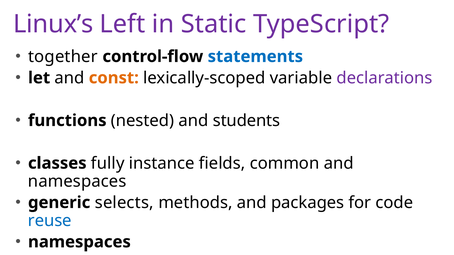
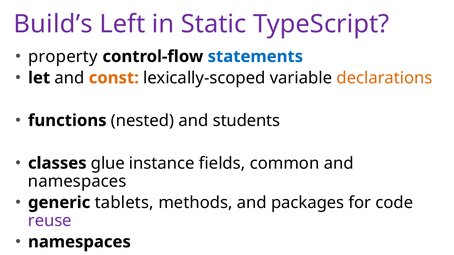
Linux’s: Linux’s -> Build’s
together: together -> property
declarations colour: purple -> orange
fully: fully -> glue
selects: selects -> tablets
reuse colour: blue -> purple
